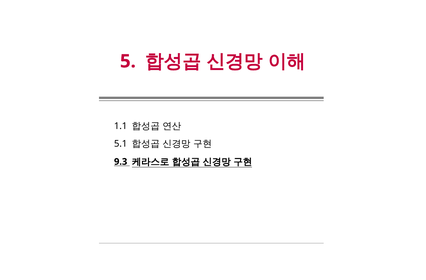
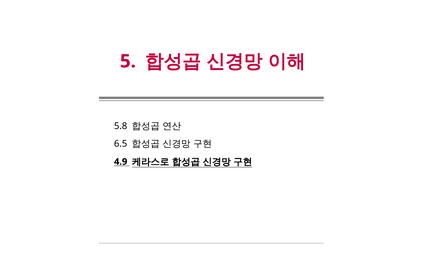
1.1: 1.1 -> 5.8
5.1: 5.1 -> 6.5
9.3: 9.3 -> 4.9
